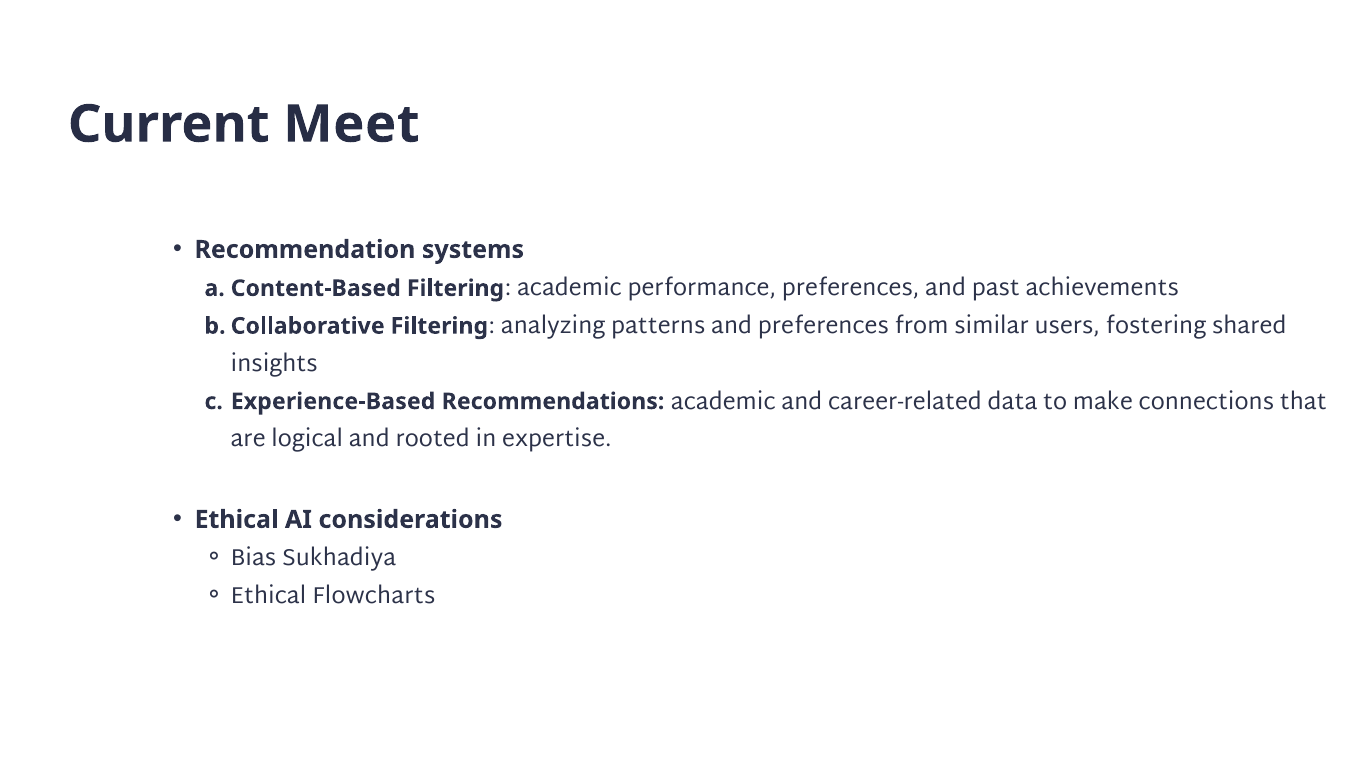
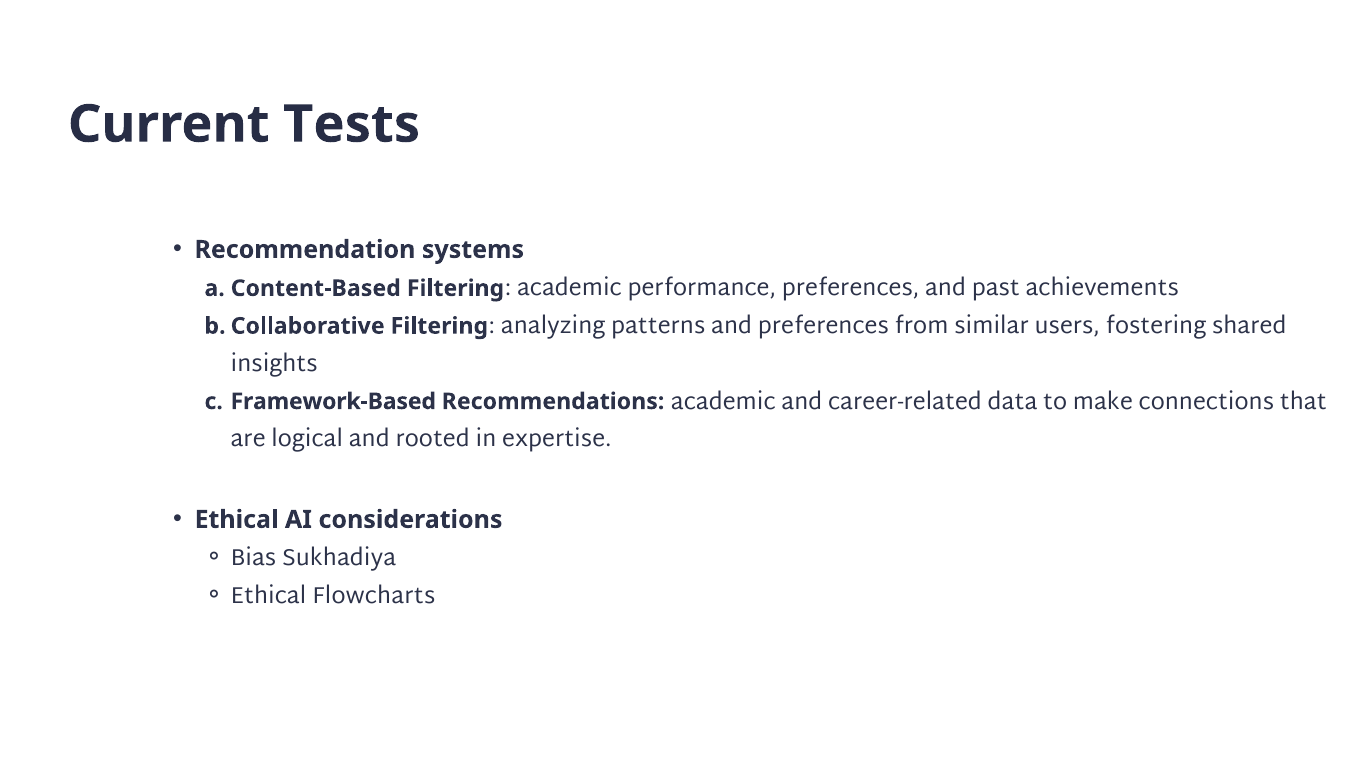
Meet: Meet -> Tests
Experience-Based: Experience-Based -> Framework-Based
